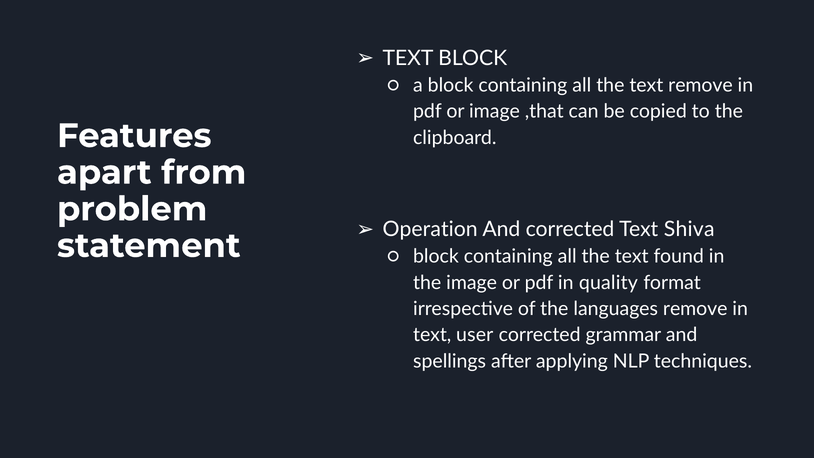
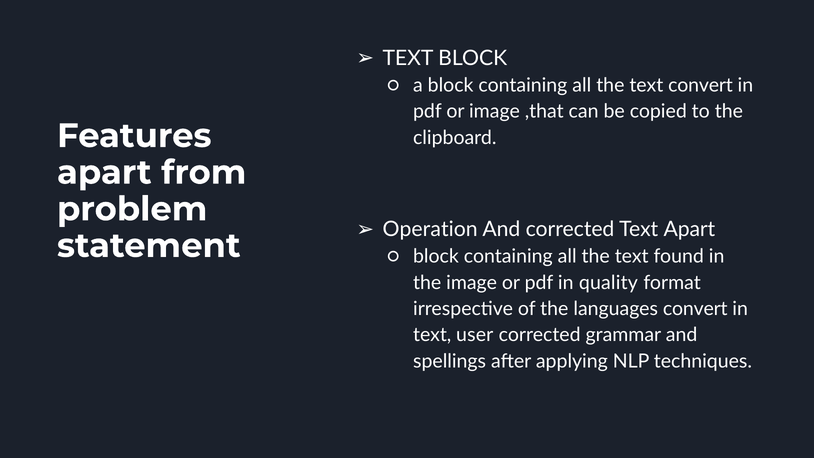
text remove: remove -> convert
Text Shiva: Shiva -> Apart
languages remove: remove -> convert
